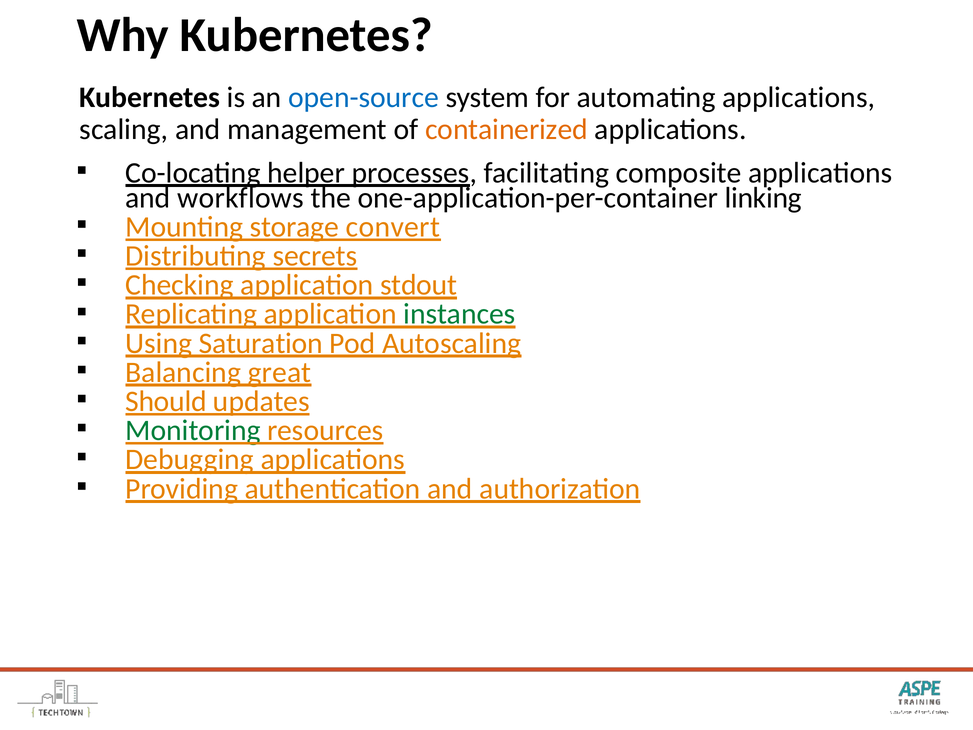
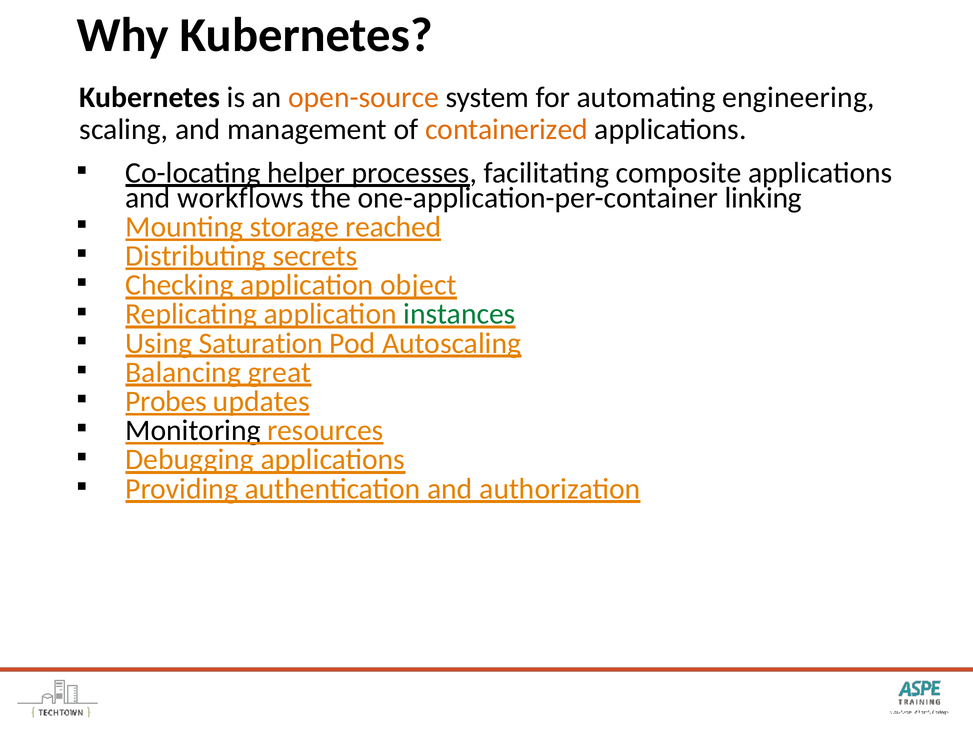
open-source colour: blue -> orange
automating applications: applications -> engineering
convert: convert -> reached
stdout: stdout -> object
Should: Should -> Probes
Monitoring colour: green -> black
